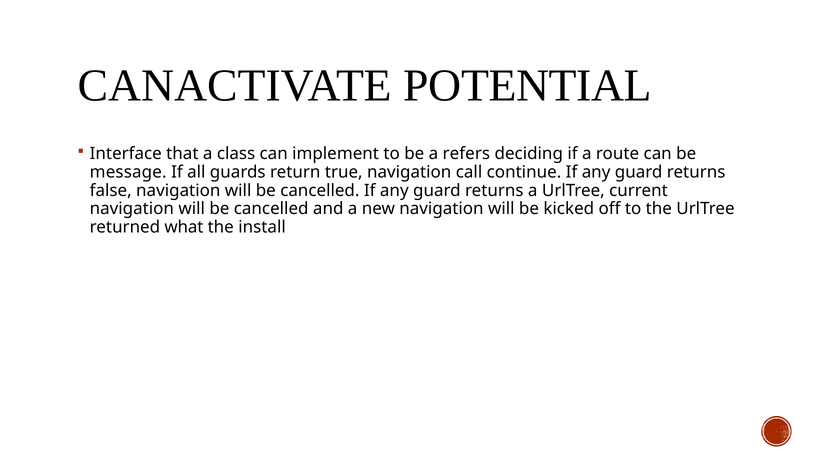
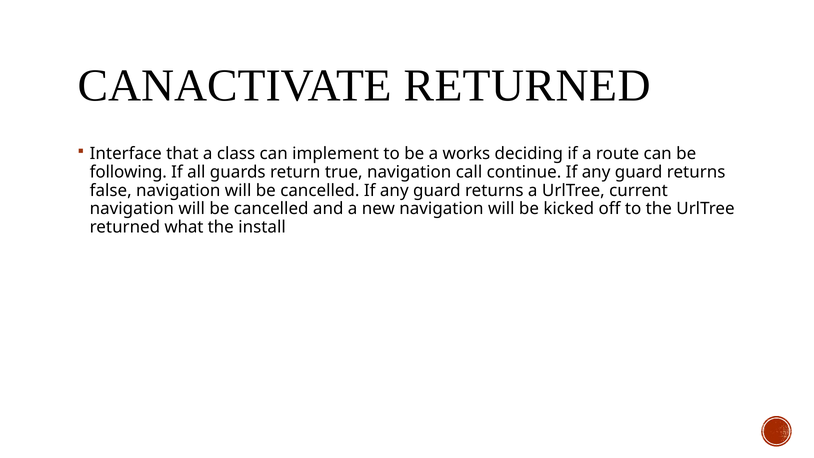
CANACTIVATE POTENTIAL: POTENTIAL -> RETURNED
refers: refers -> works
message: message -> following
